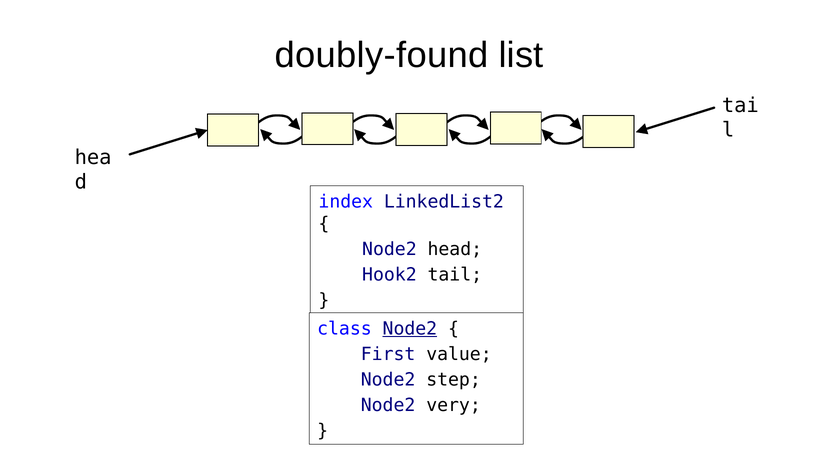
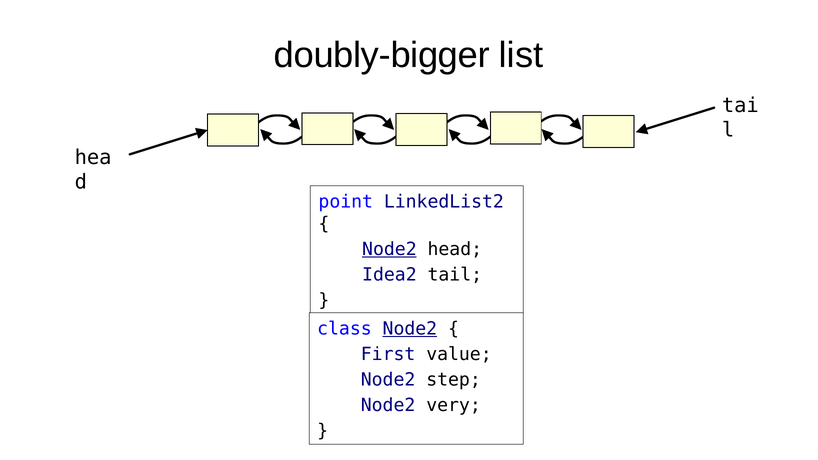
doubly-found: doubly-found -> doubly-bigger
index: index -> point
Node2 at (389, 249) underline: none -> present
Hook2: Hook2 -> Idea2
